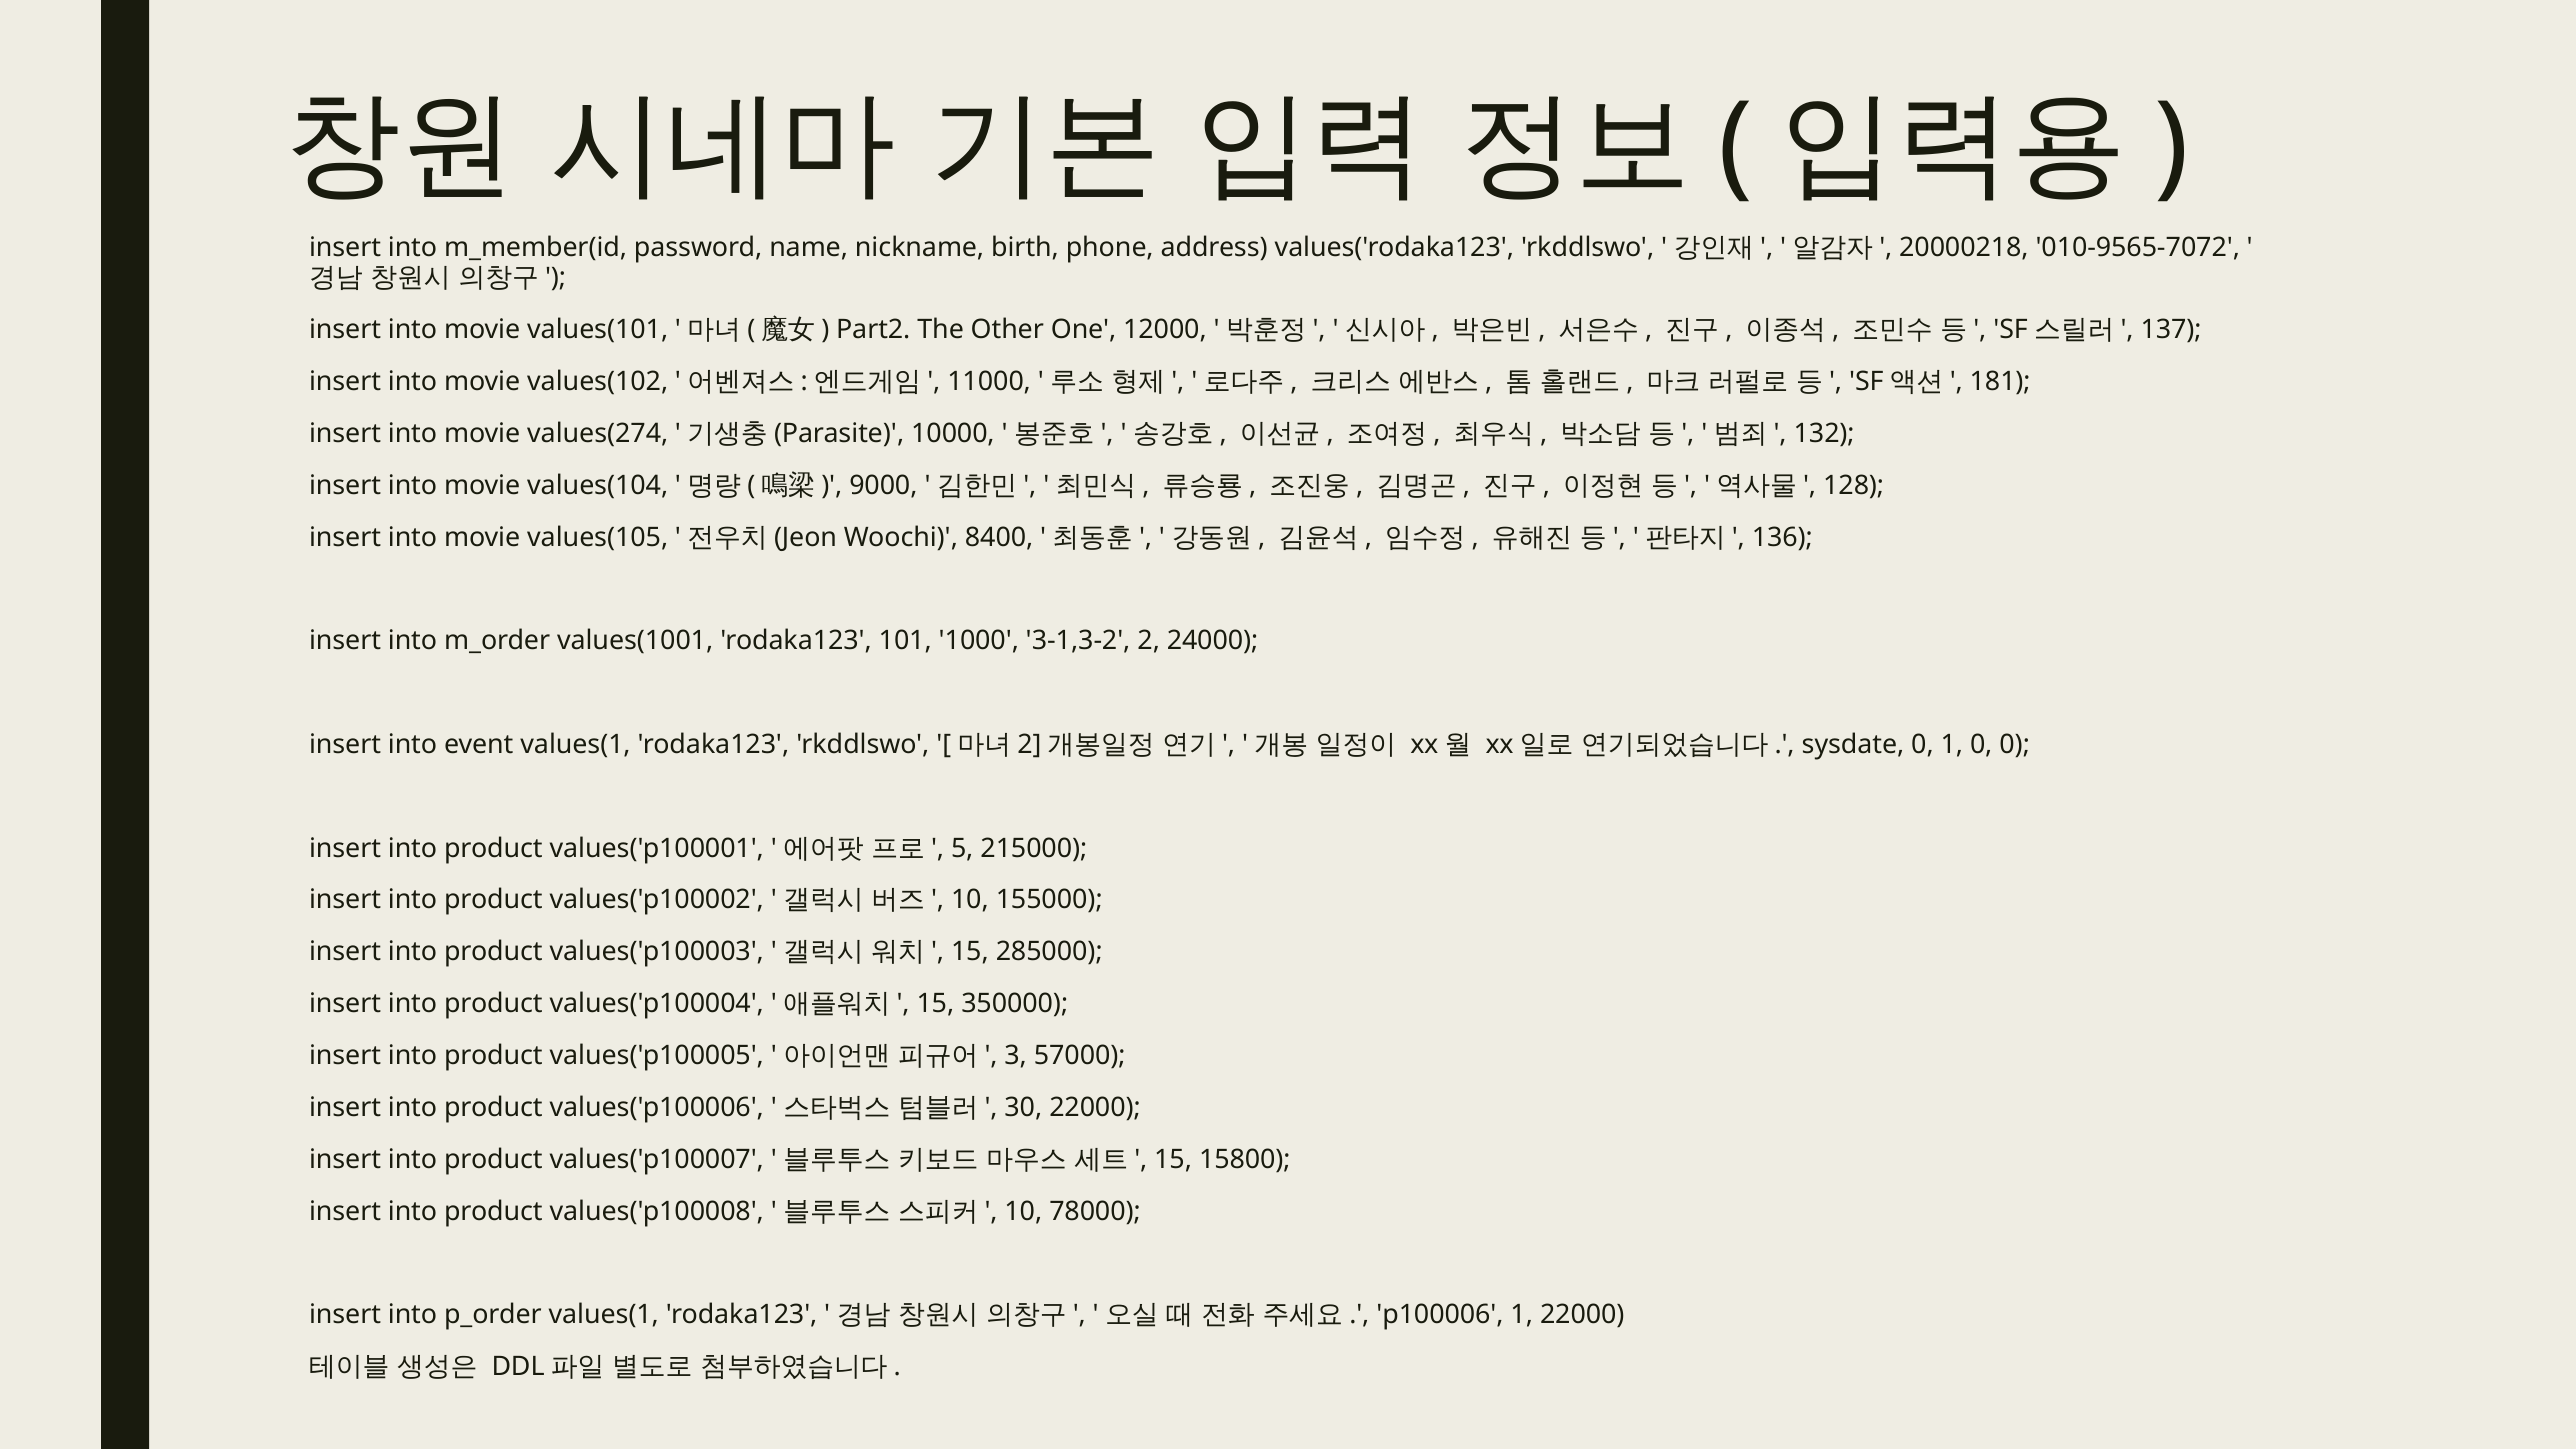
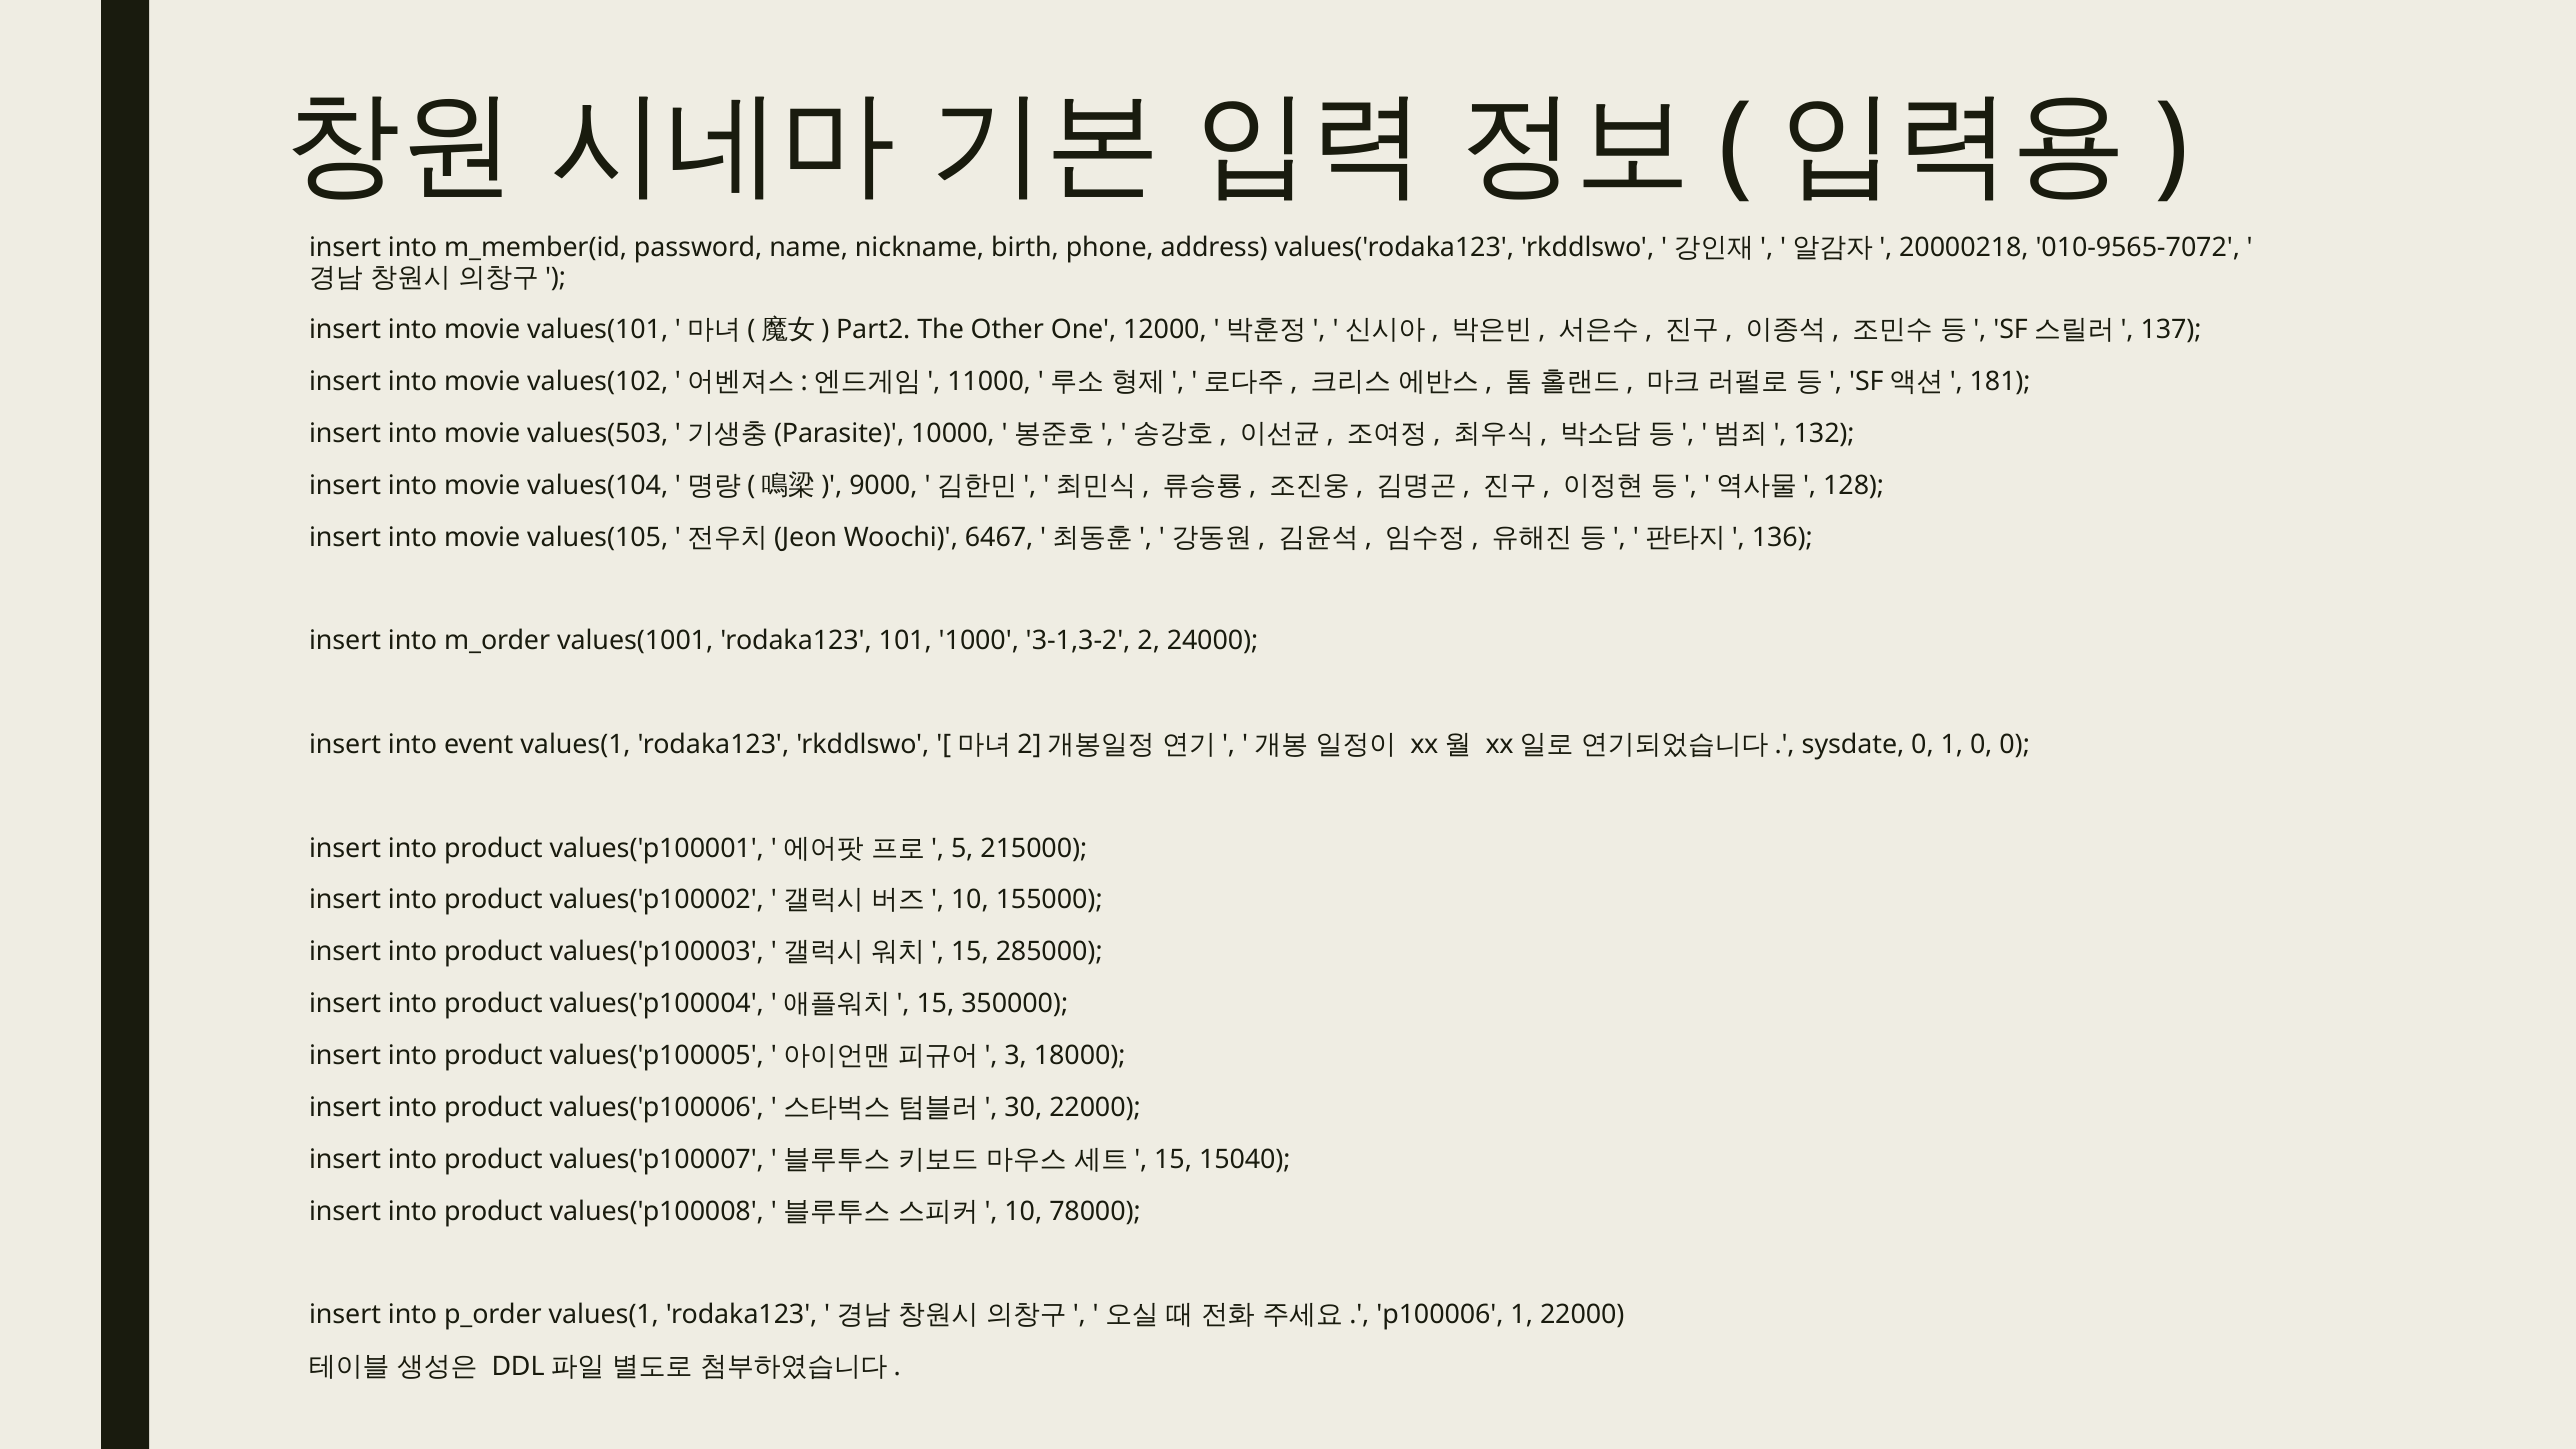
values(274: values(274 -> values(503
8400: 8400 -> 6467
57000: 57000 -> 18000
15800: 15800 -> 15040
